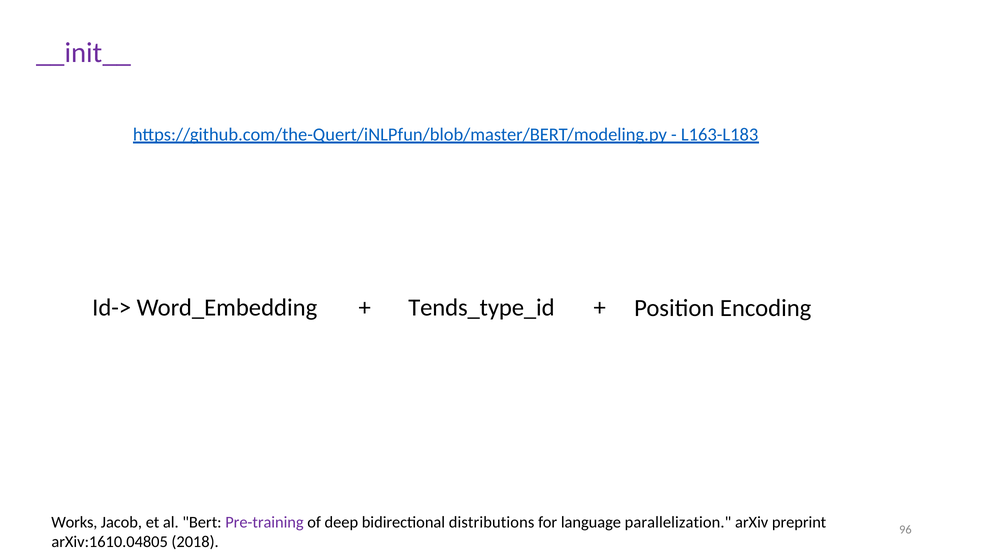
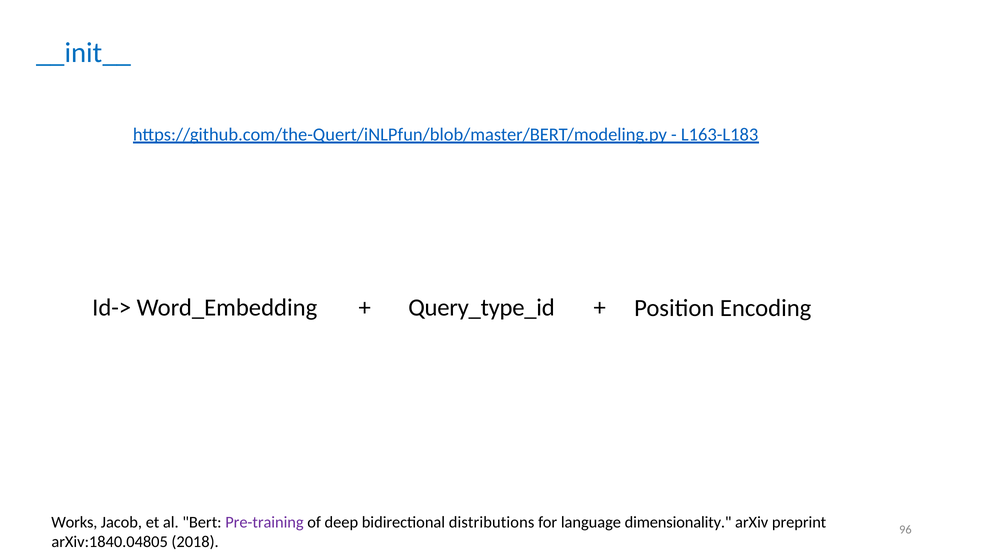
__init__ colour: purple -> blue
Tends_type_id: Tends_type_id -> Query_type_id
parallelization: parallelization -> dimensionality
arXiv:1610.04805: arXiv:1610.04805 -> arXiv:1840.04805
